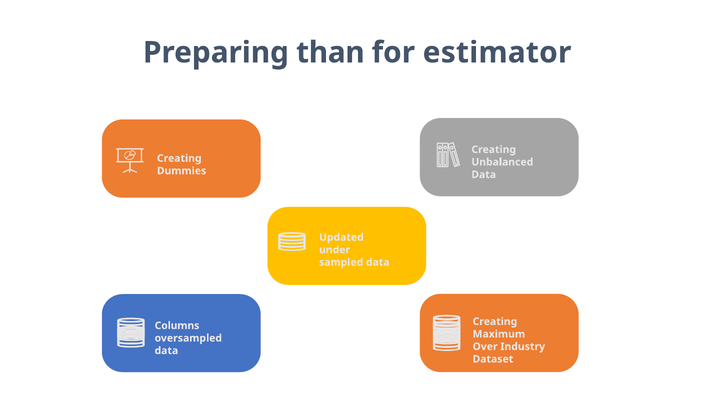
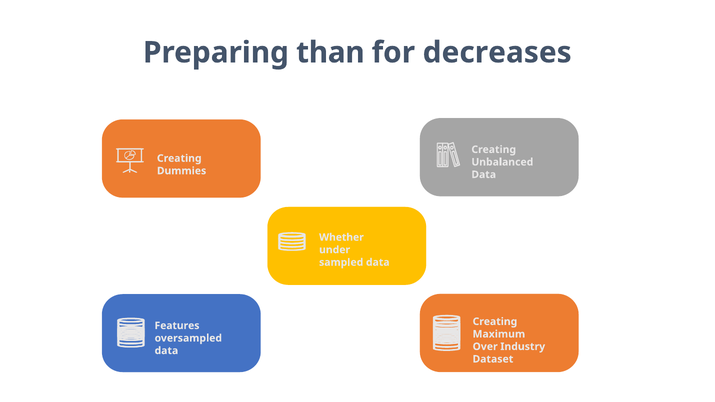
estimator: estimator -> decreases
Updated: Updated -> Whether
Columns: Columns -> Features
